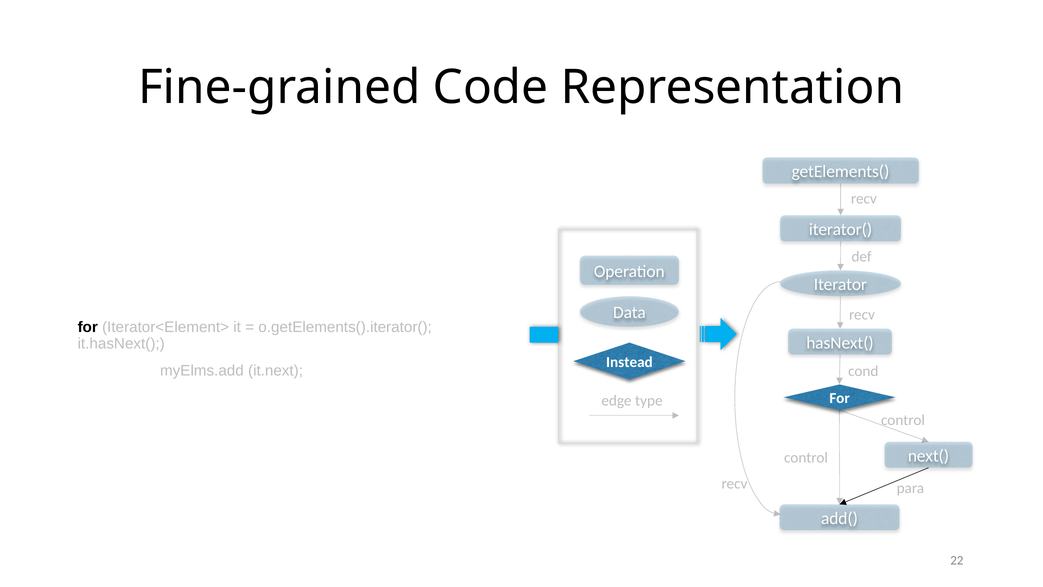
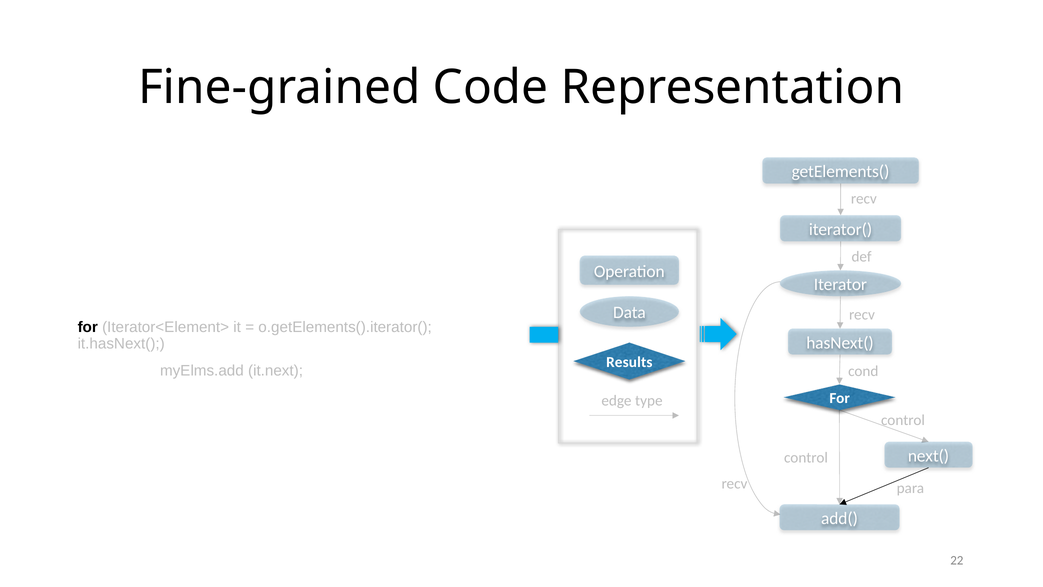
Instead: Instead -> Results
